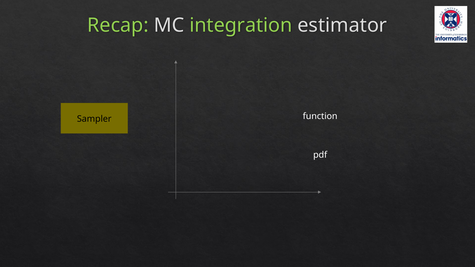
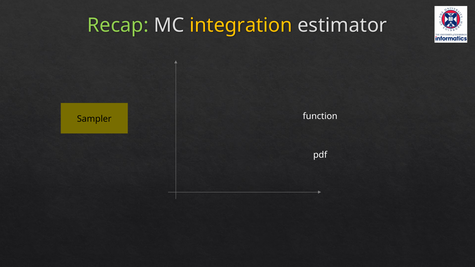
integration colour: light green -> yellow
